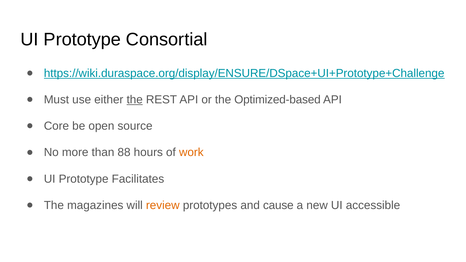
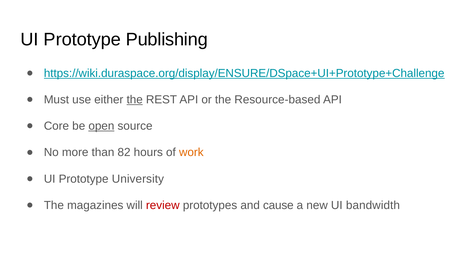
Consortial: Consortial -> Publishing
Optimized-based: Optimized-based -> Resource-based
open underline: none -> present
88: 88 -> 82
Facilitates: Facilitates -> University
review colour: orange -> red
accessible: accessible -> bandwidth
